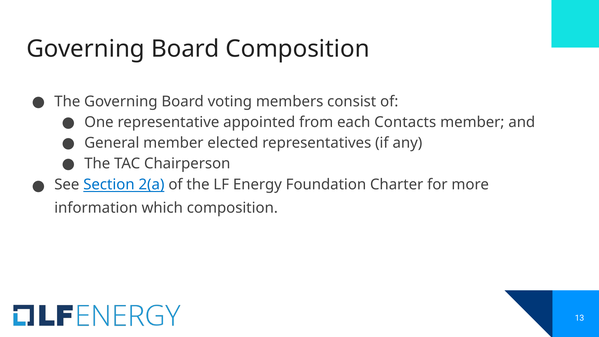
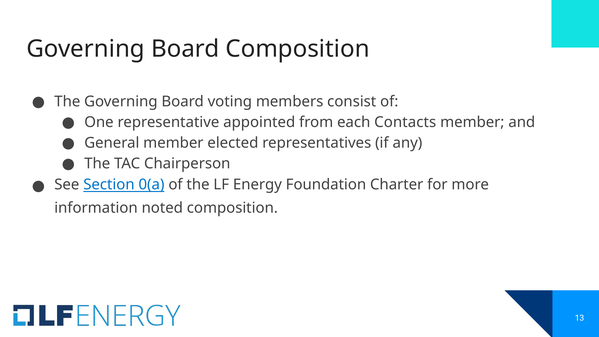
2(a: 2(a -> 0(a
which: which -> noted
